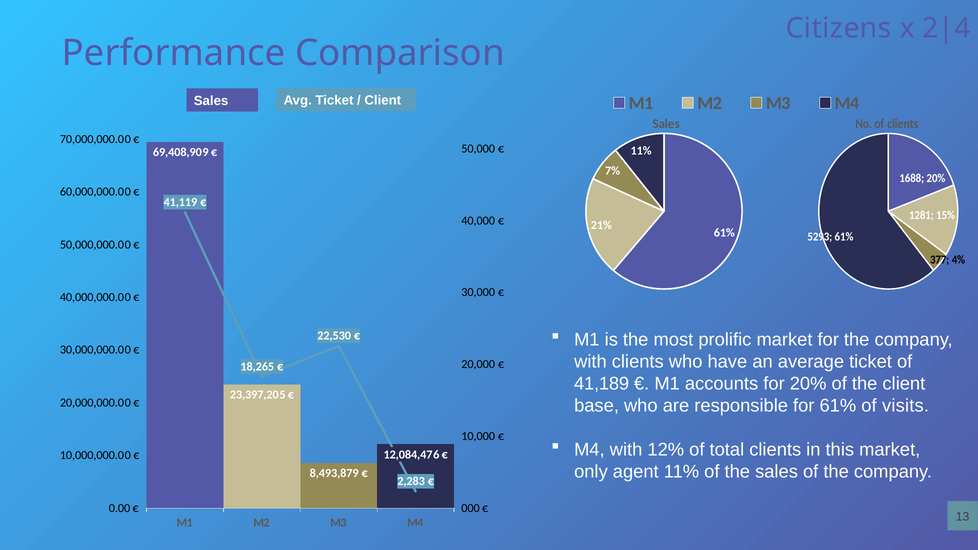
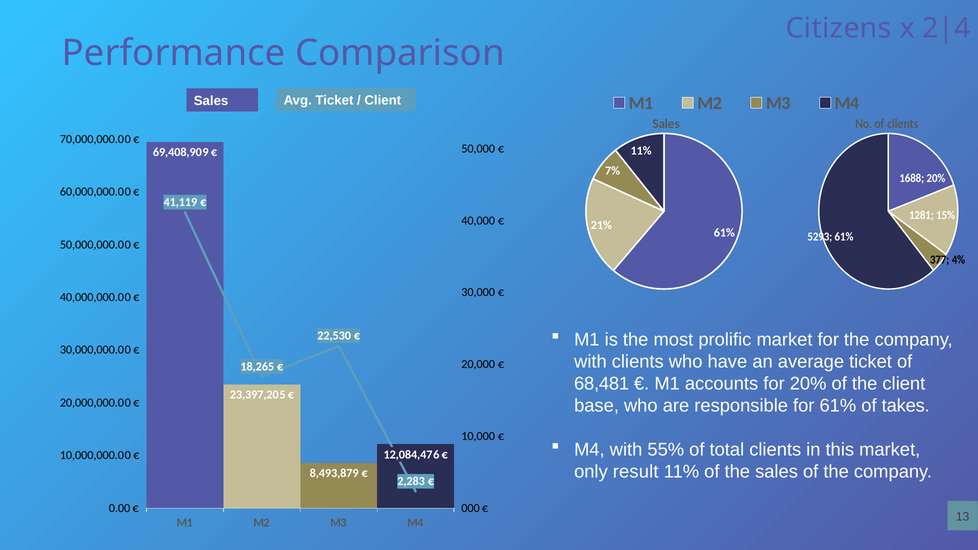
41,189: 41,189 -> 68,481
visits: visits -> takes
12%: 12% -> 55%
agent: agent -> result
